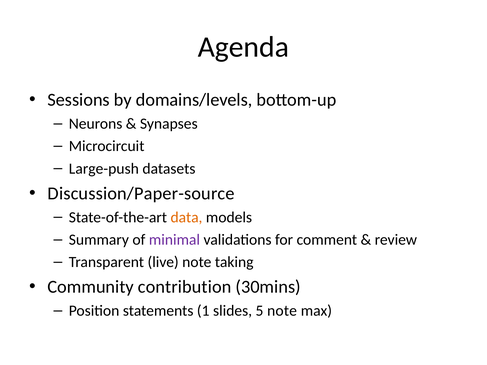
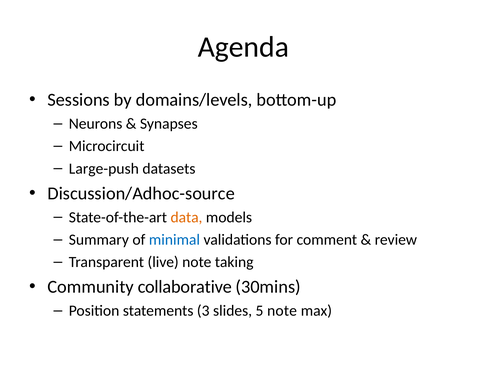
Discussion/Paper-source: Discussion/Paper-source -> Discussion/Adhoc-source
minimal colour: purple -> blue
contribution: contribution -> collaborative
1: 1 -> 3
